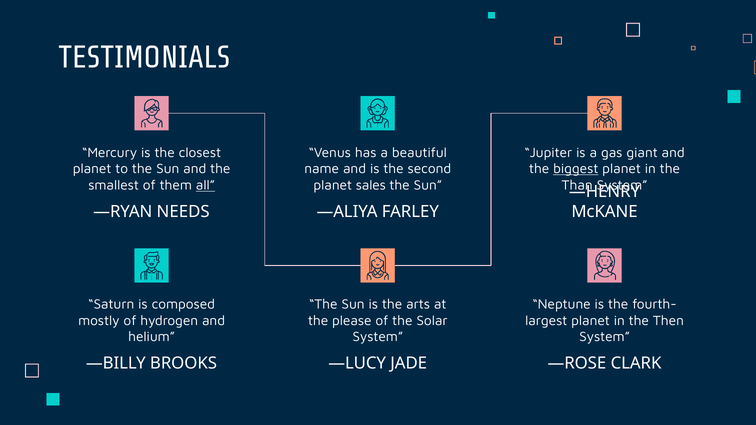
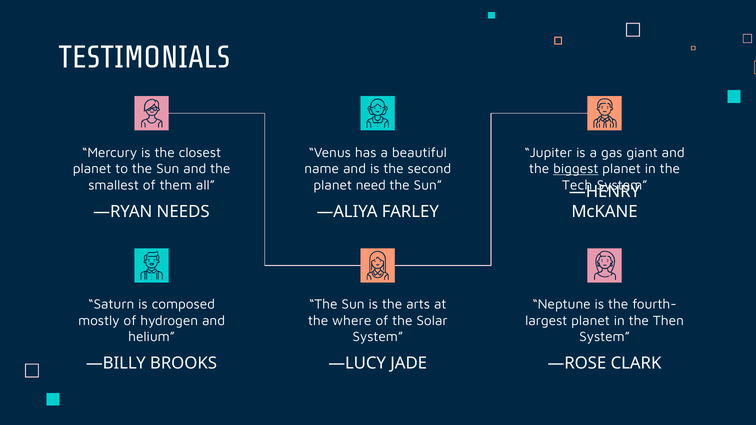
all underline: present -> none
sales: sales -> need
Than: Than -> Tech
please: please -> where
